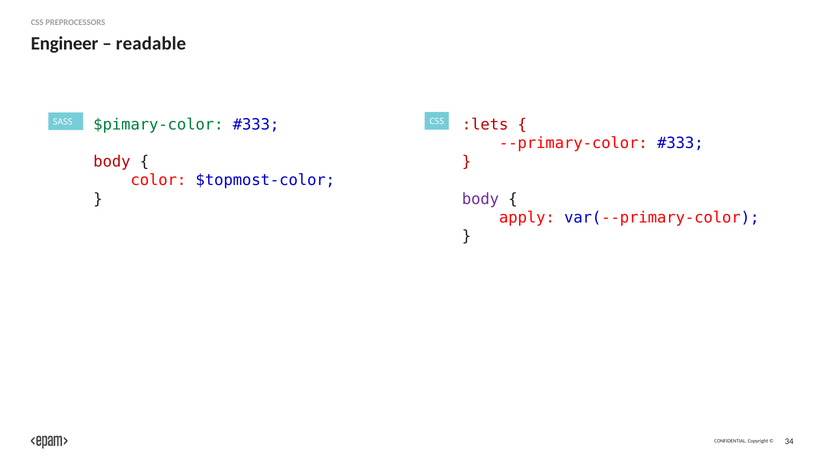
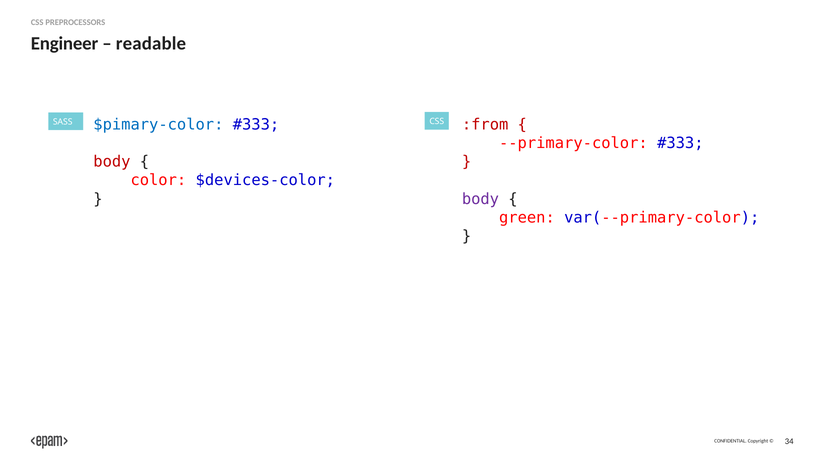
$pimary-color colour: green -> blue
:lets: :lets -> :from
$topmost-color: $topmost-color -> $devices-color
apply: apply -> green
